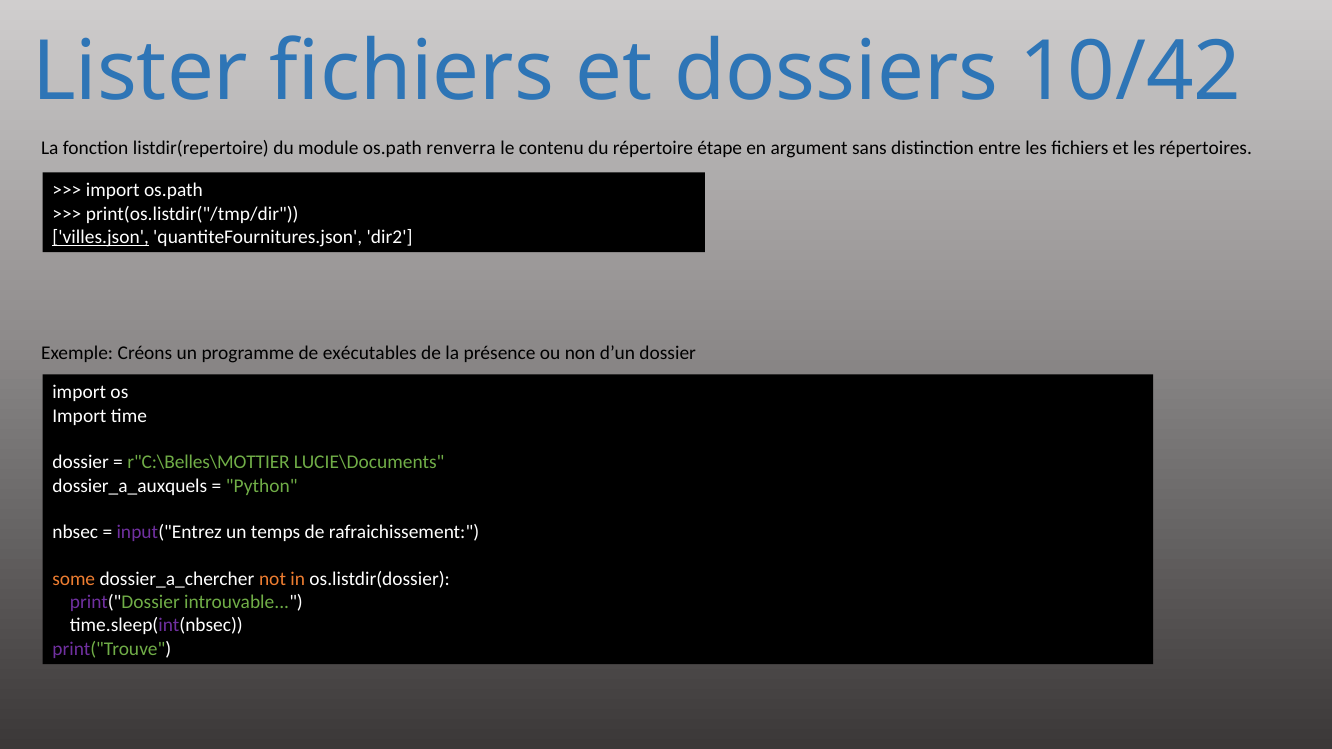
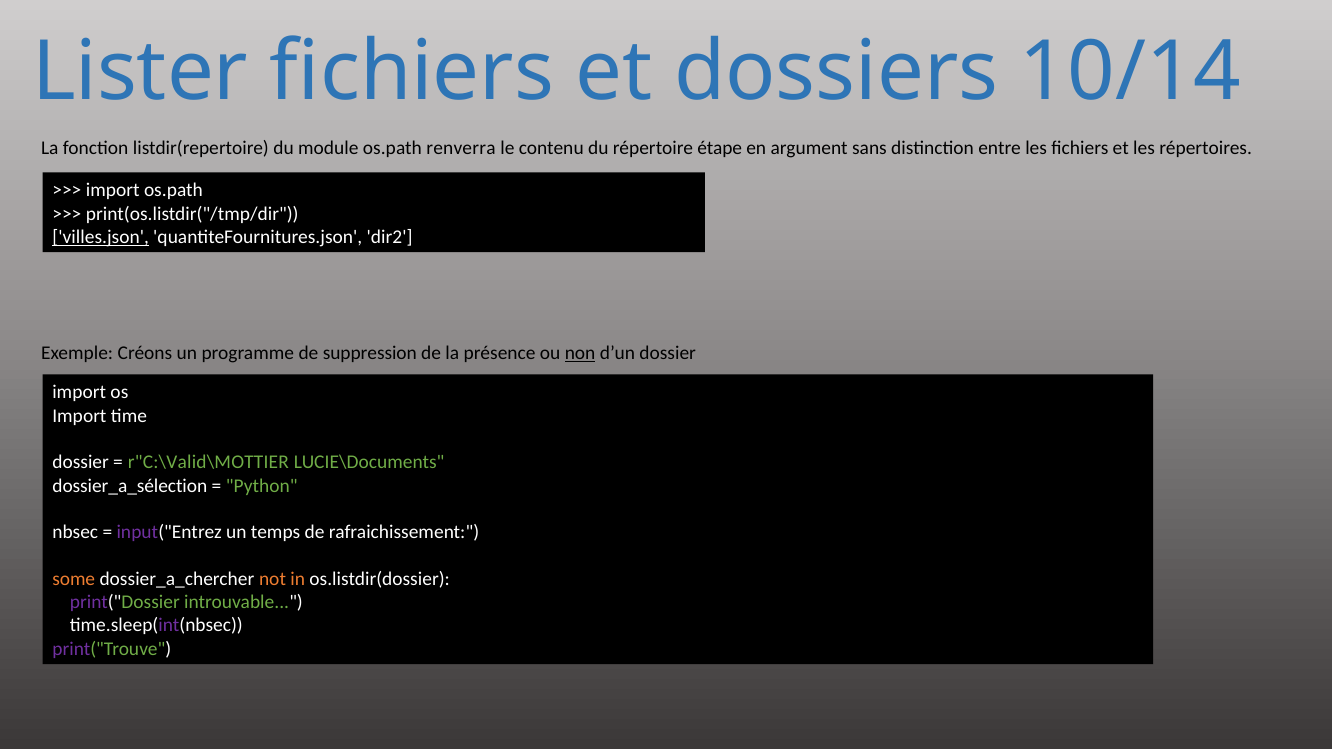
10/42: 10/42 -> 10/14
exécutables: exécutables -> suppression
non underline: none -> present
r"C:\Belles\MOTTIER: r"C:\Belles\MOTTIER -> r"C:\Valid\MOTTIER
dossier_a_auxquels: dossier_a_auxquels -> dossier_a_sélection
